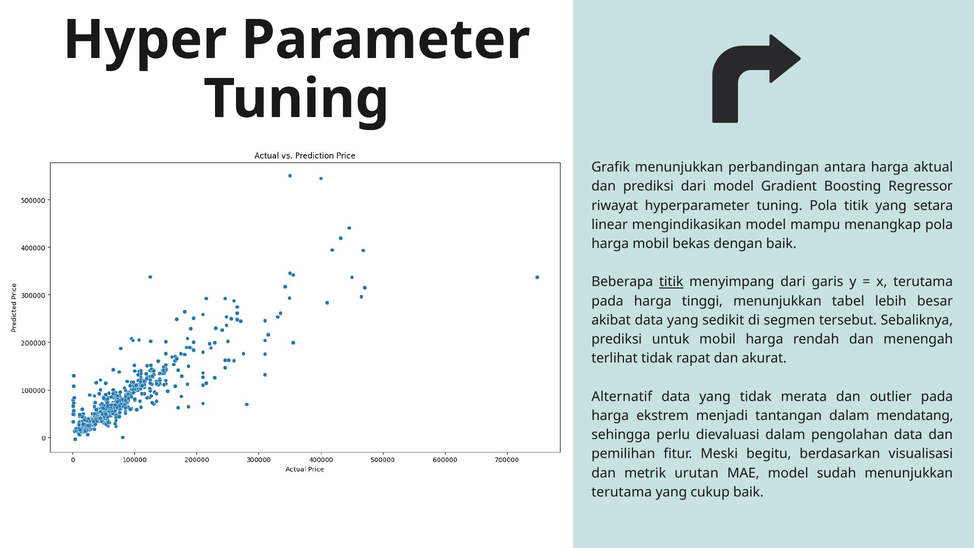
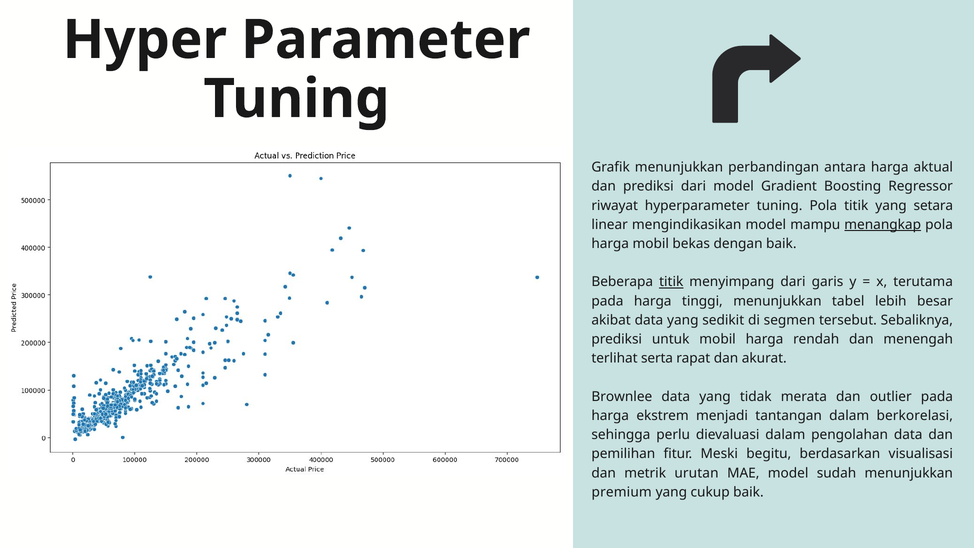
menangkap underline: none -> present
terlihat tidak: tidak -> serta
Alternatif: Alternatif -> Brownlee
mendatang: mendatang -> berkorelasi
terutama at (622, 492): terutama -> premium
